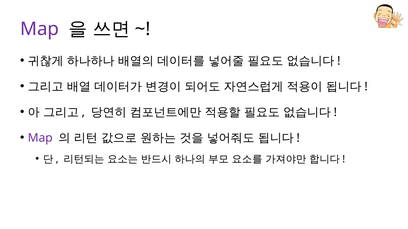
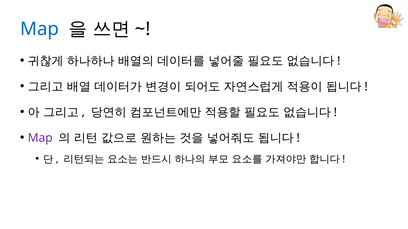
Map at (40, 29) colour: purple -> blue
